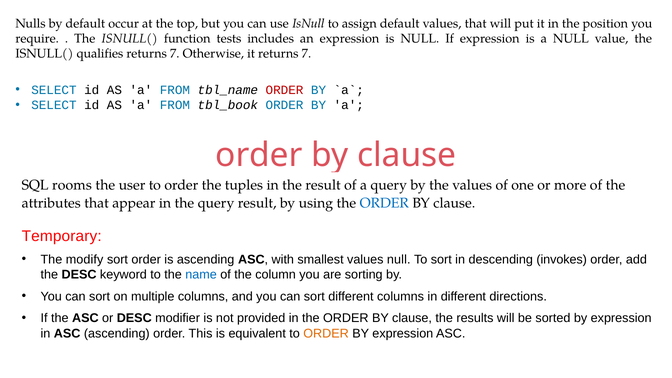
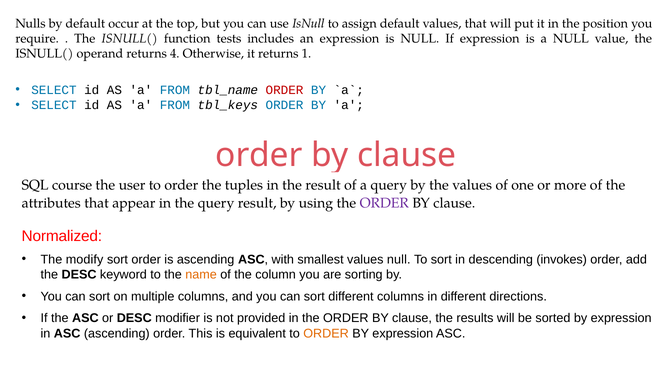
qualifies: qualifies -> operand
7 at (175, 54): 7 -> 4
it returns 7: 7 -> 1
tbl_book: tbl_book -> tbl_keys
rooms: rooms -> course
ORDER at (384, 203) colour: blue -> purple
Temporary: Temporary -> Normalized
name colour: blue -> orange
